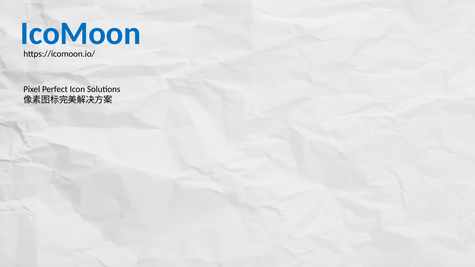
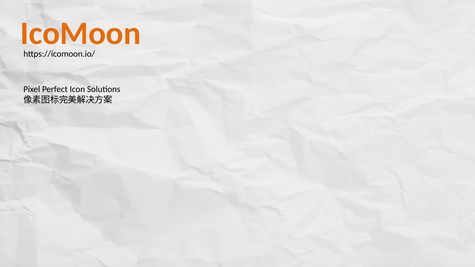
IcoMoon colour: blue -> orange
